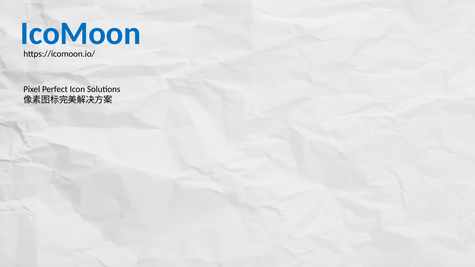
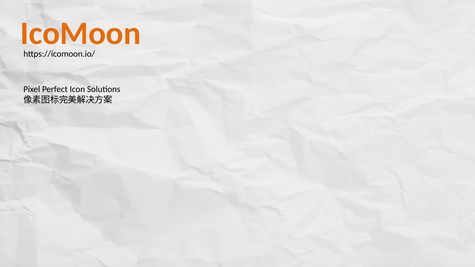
IcoMoon colour: blue -> orange
